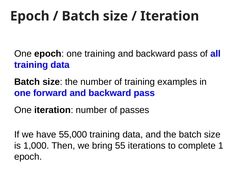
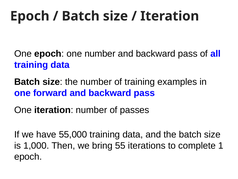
one training: training -> number
